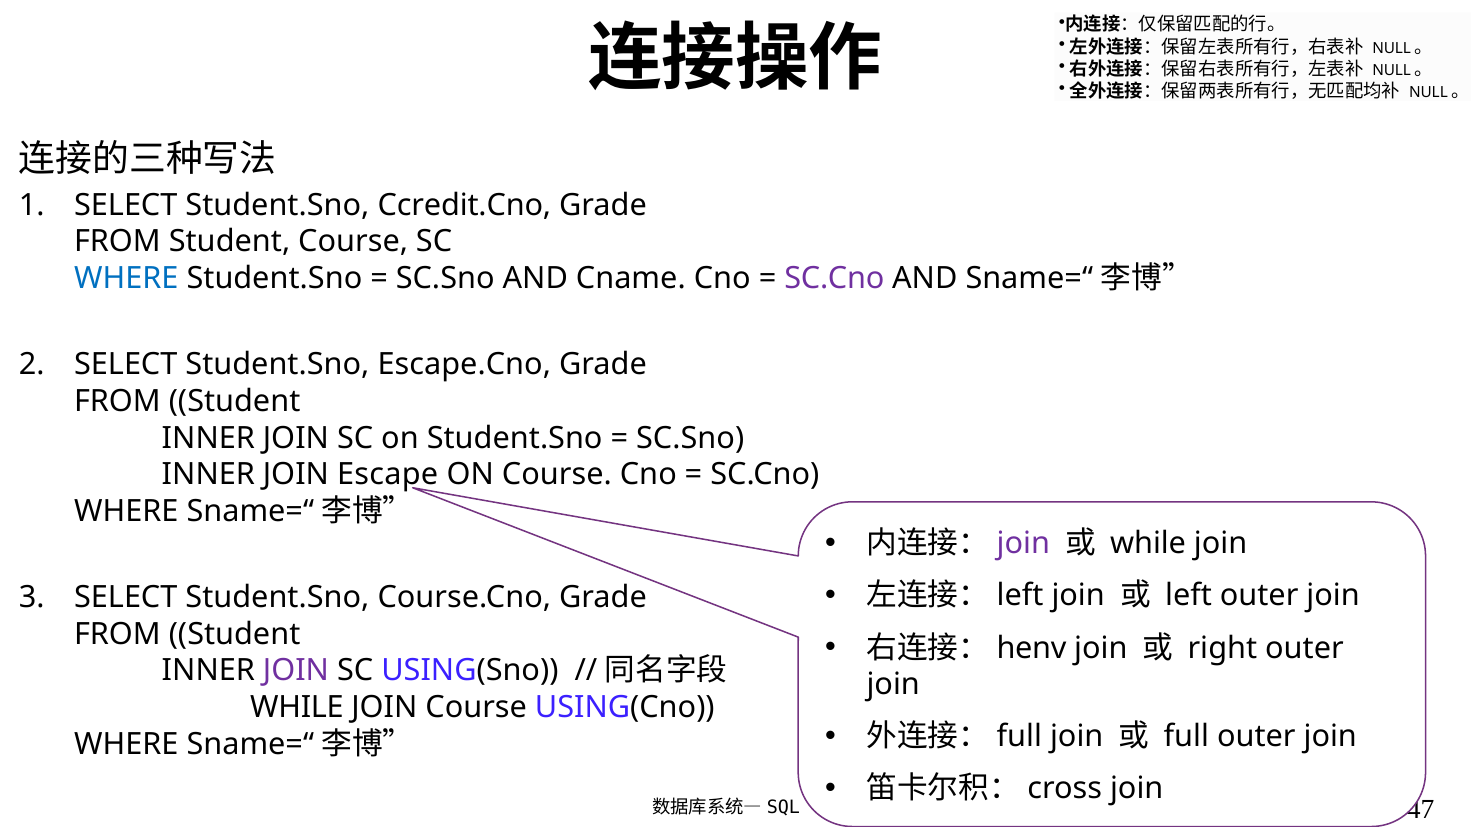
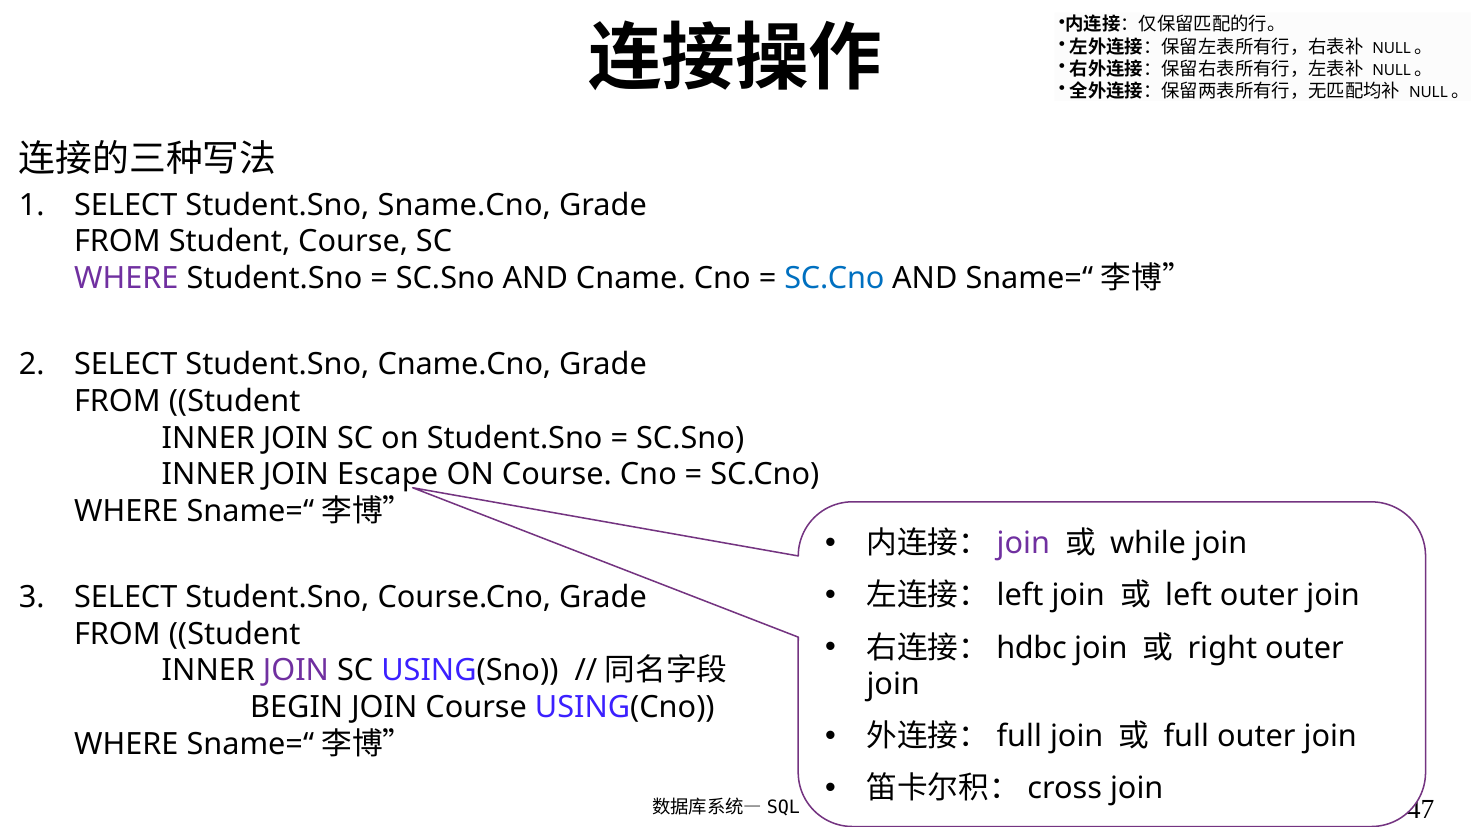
Ccredit.Cno: Ccredit.Cno -> Sname.Cno
WHERE at (126, 279) colour: blue -> purple
SC.Cno at (834, 279) colour: purple -> blue
Escape.Cno: Escape.Cno -> Cname.Cno
henv: henv -> hdbc
WHILE at (297, 708): WHILE -> BEGIN
